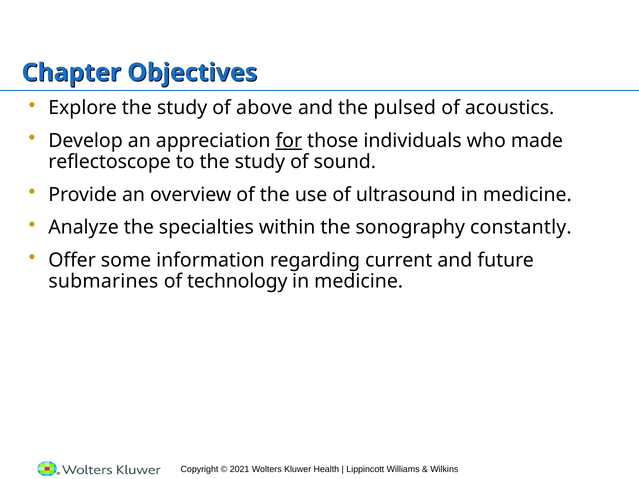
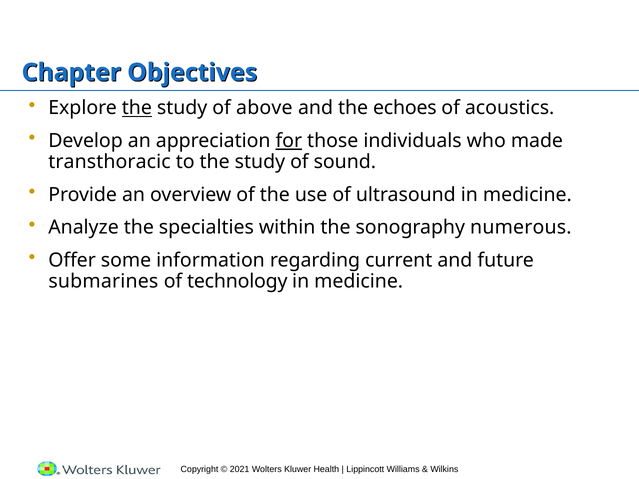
the at (137, 108) underline: none -> present
pulsed: pulsed -> echoes
reflectoscope: reflectoscope -> transthoracic
constantly: constantly -> numerous
